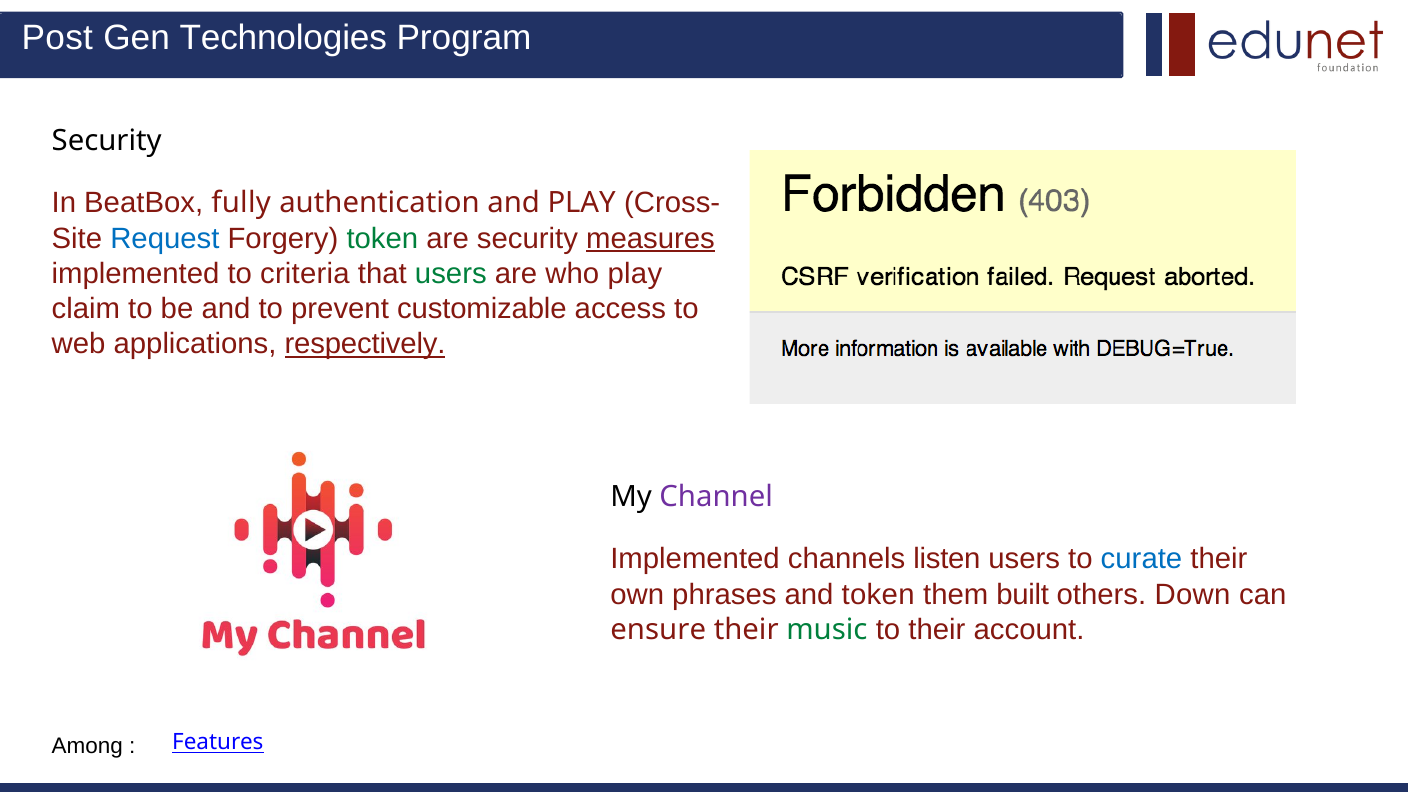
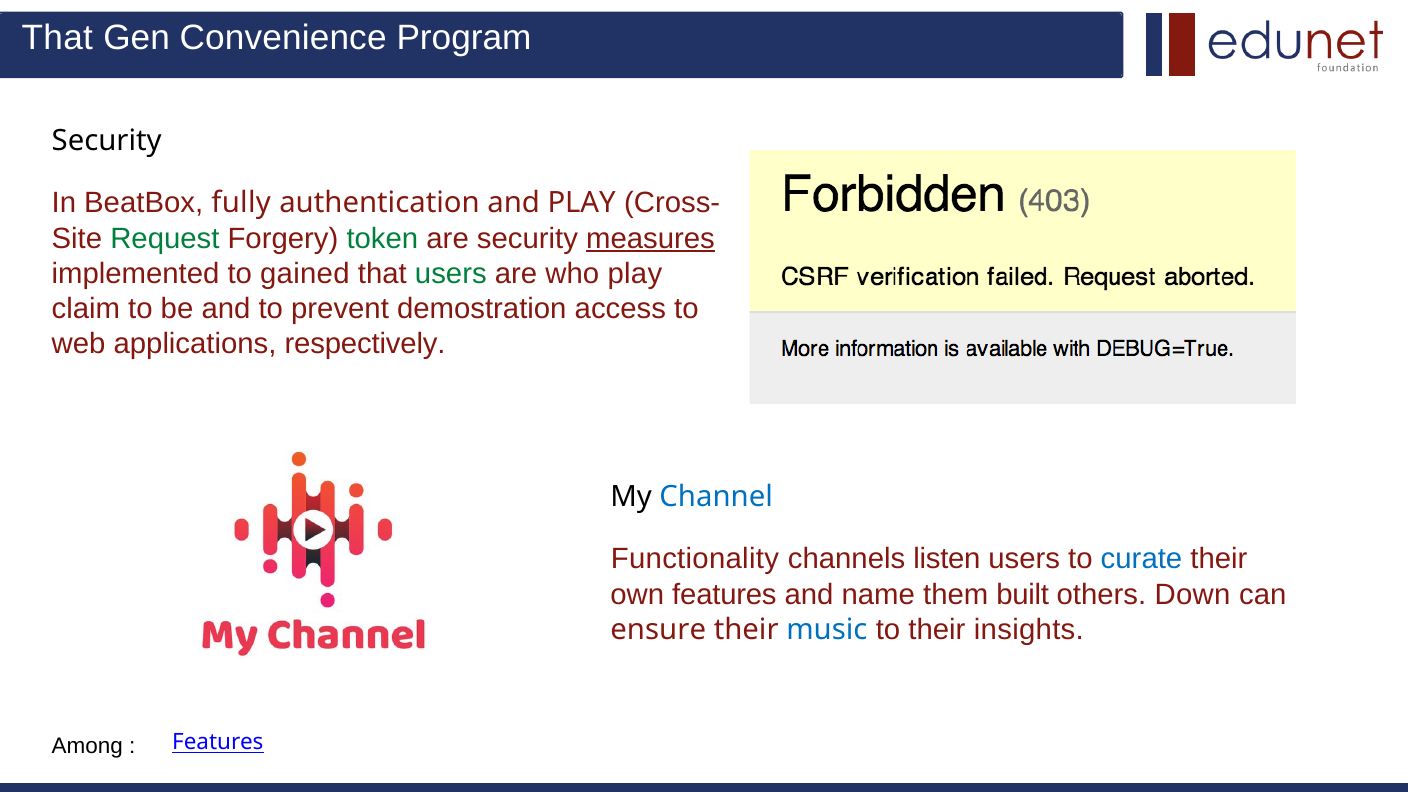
Post at (57, 37): Post -> That
Technologies: Technologies -> Convenience
Request colour: blue -> green
criteria: criteria -> gained
customizable: customizable -> demostration
respectively underline: present -> none
Channel colour: purple -> blue
Implemented at (695, 559): Implemented -> Functionality
own phrases: phrases -> features
and token: token -> name
music colour: green -> blue
account: account -> insights
